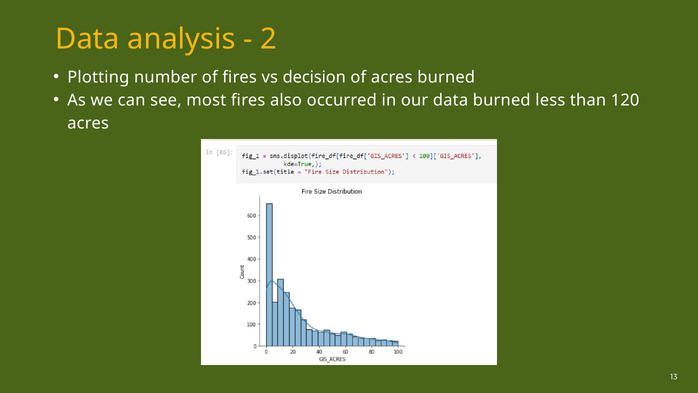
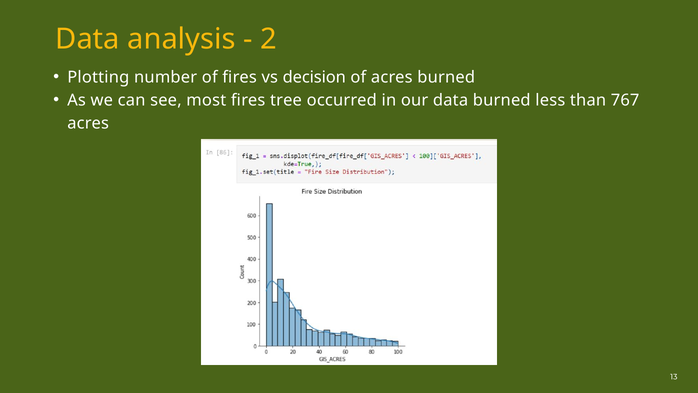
also: also -> tree
120: 120 -> 767
